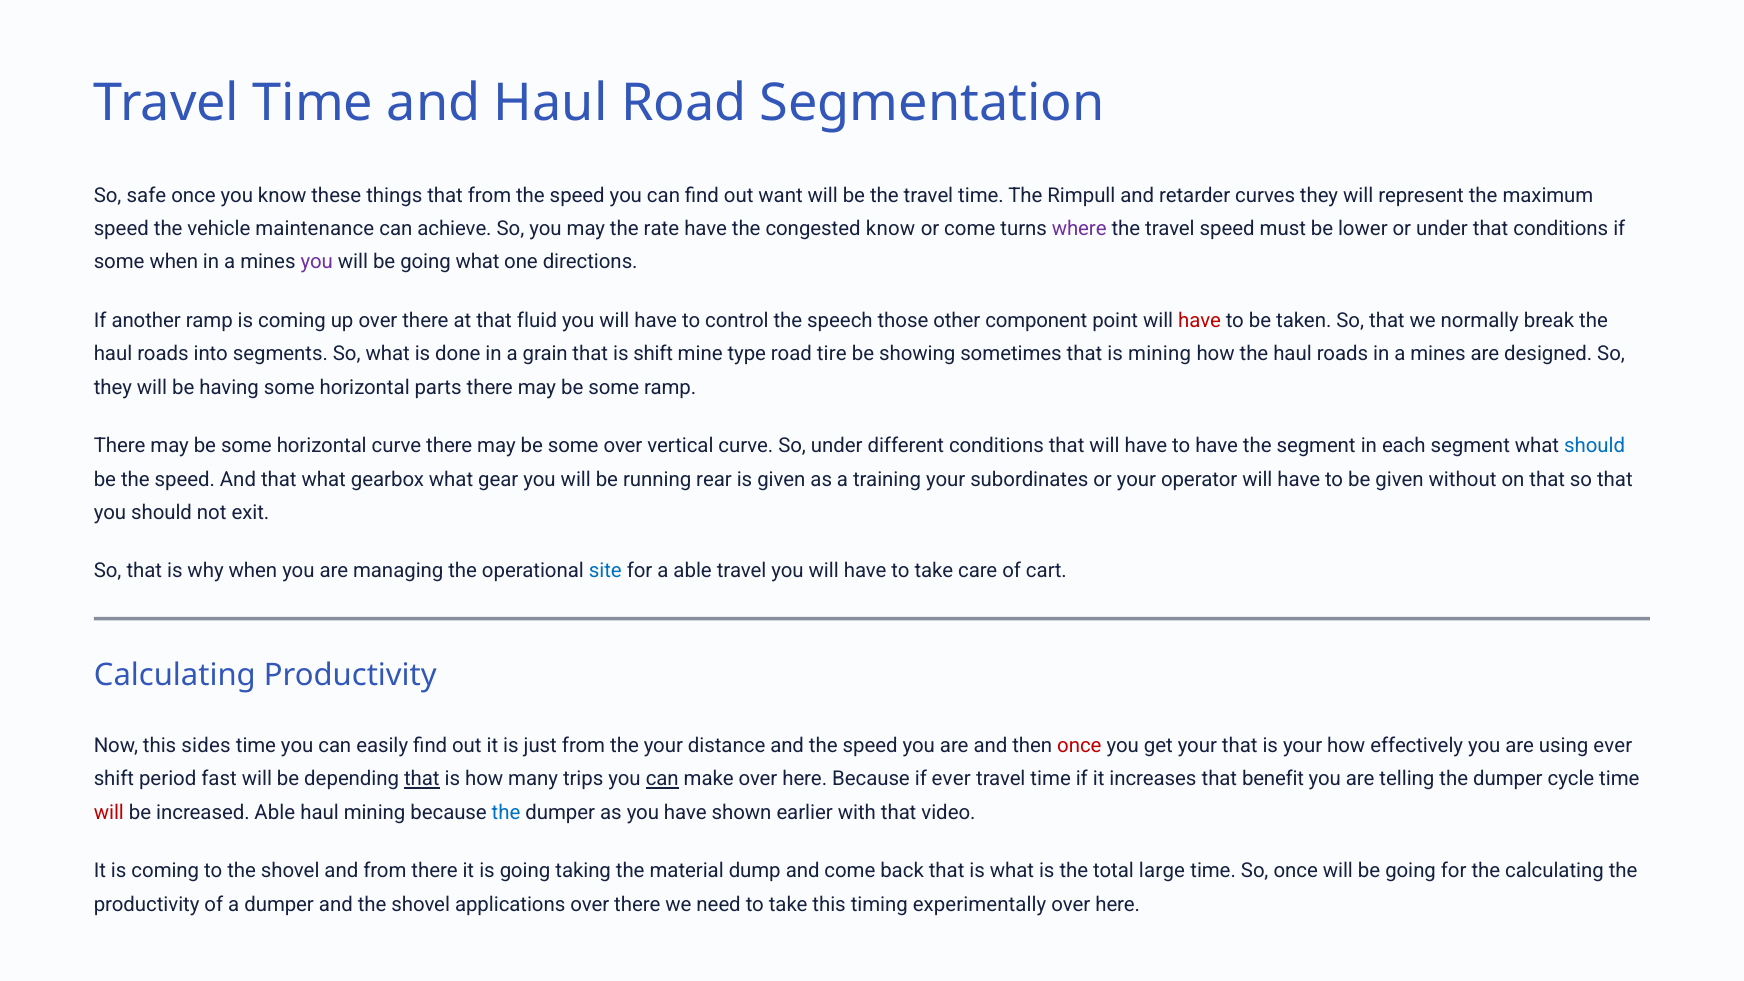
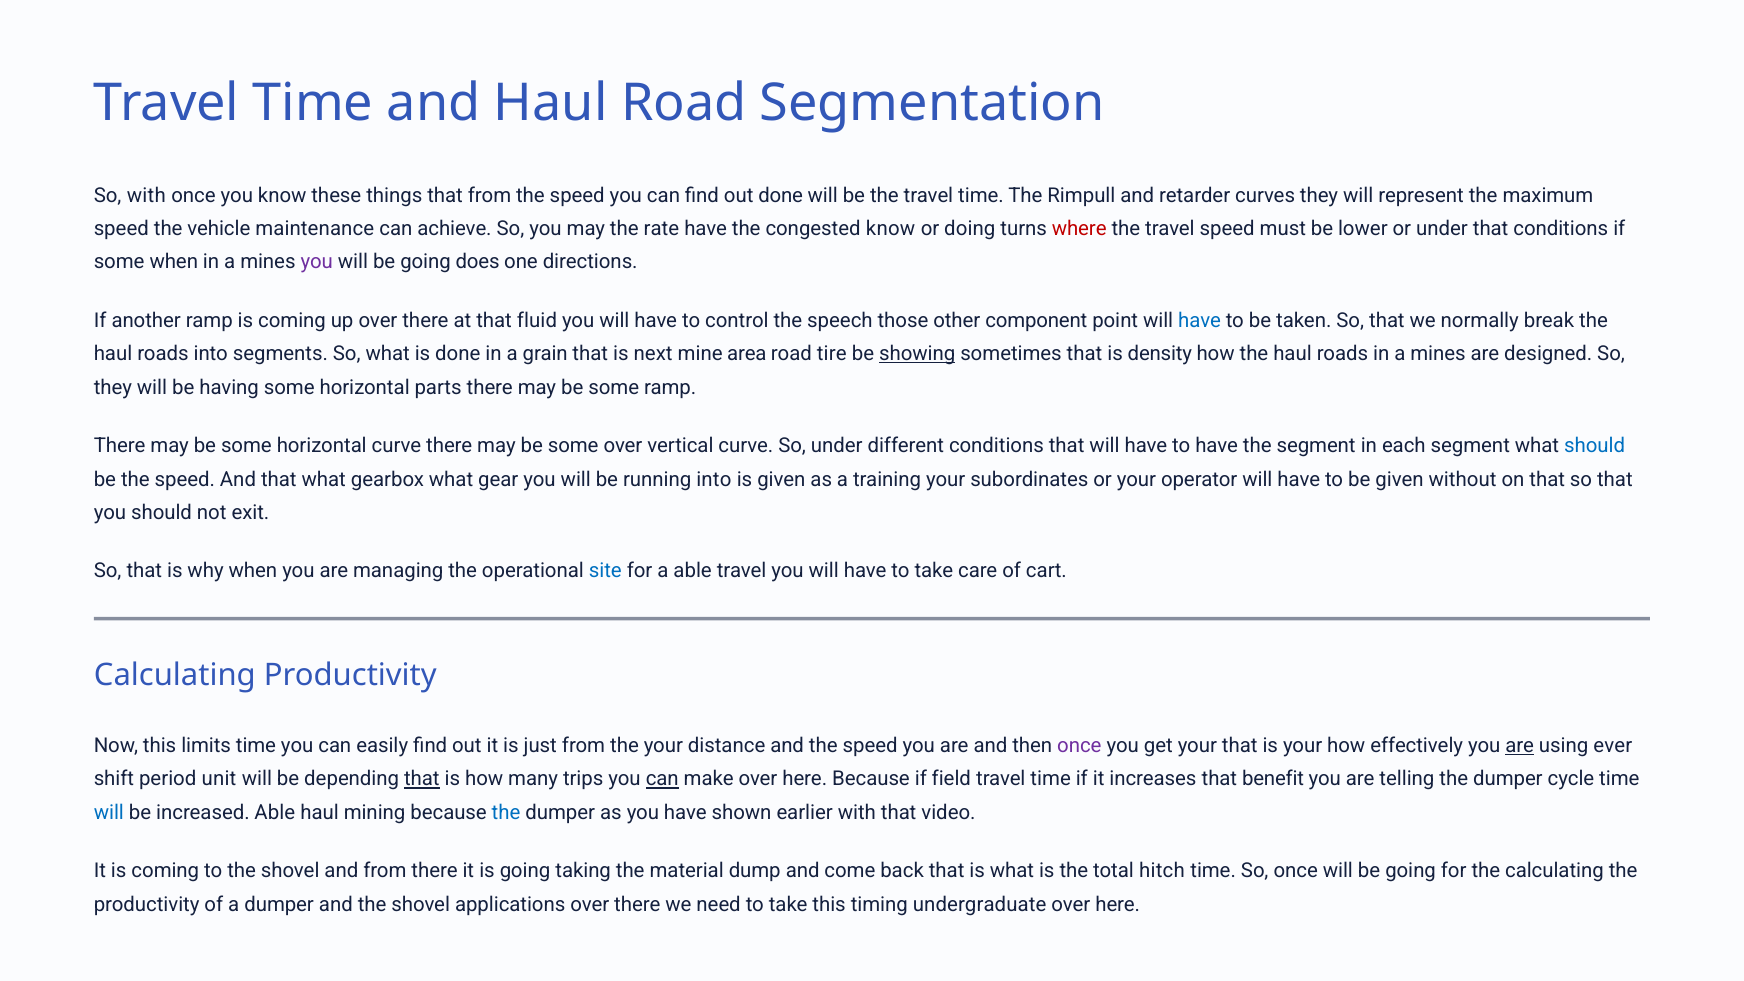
So safe: safe -> with
out want: want -> done
or come: come -> doing
where colour: purple -> red
going what: what -> does
have at (1200, 321) colour: red -> blue
is shift: shift -> next
type: type -> area
showing underline: none -> present
is mining: mining -> density
running rear: rear -> into
sides: sides -> limits
once at (1079, 746) colour: red -> purple
are at (1520, 746) underline: none -> present
fast: fast -> unit
if ever: ever -> field
will at (109, 812) colour: red -> blue
large: large -> hitch
experimentally: experimentally -> undergraduate
